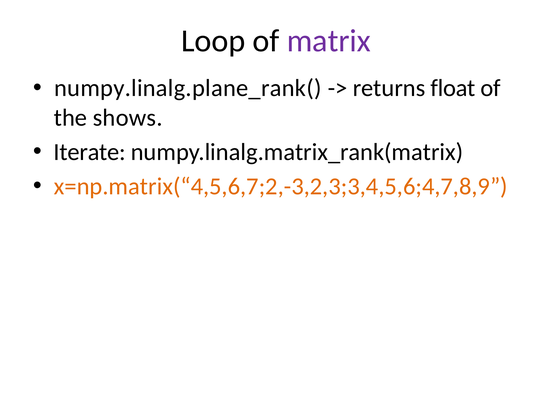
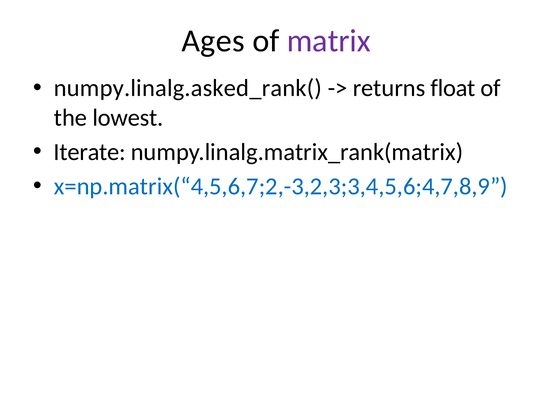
Loop: Loop -> Ages
numpy.linalg.plane_rank(: numpy.linalg.plane_rank( -> numpy.linalg.asked_rank(
shows: shows -> lowest
x=np.matrix(“4,5,6,7;2,-3,2,3;3,4,5,6;4,7,8,9 colour: orange -> blue
